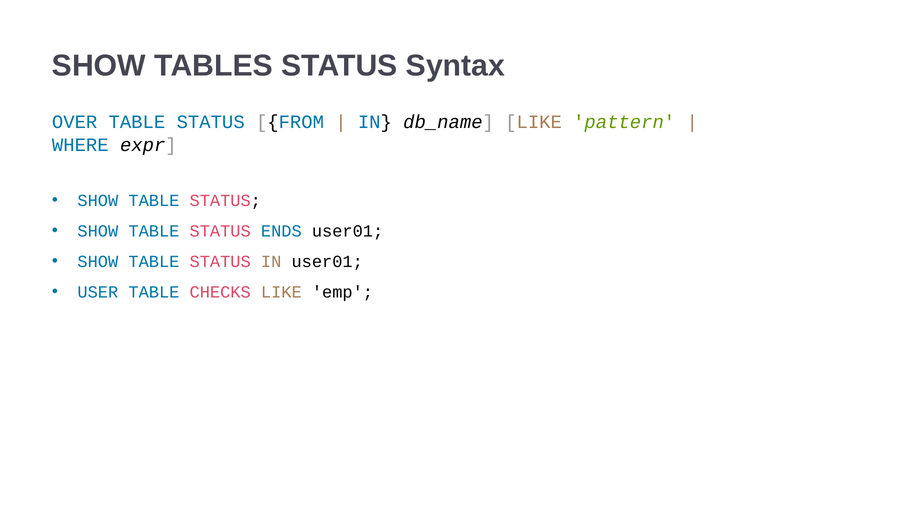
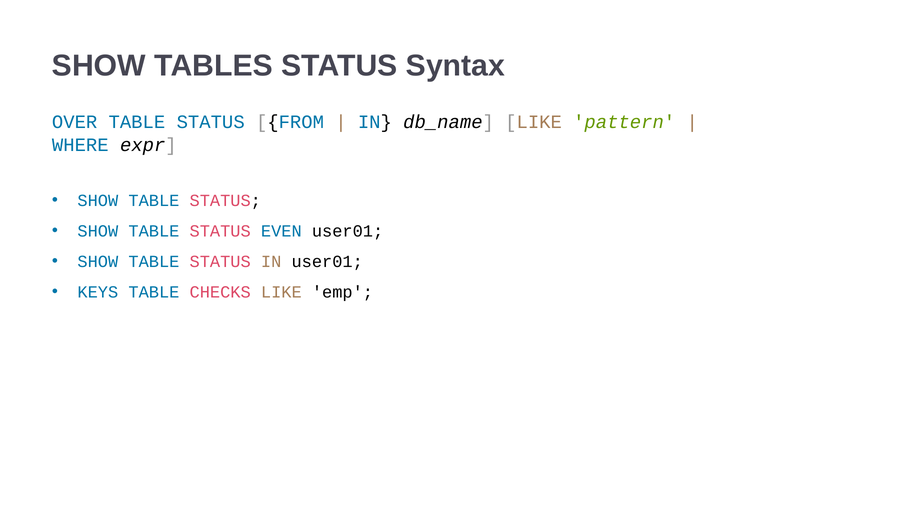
ENDS: ENDS -> EVEN
USER: USER -> KEYS
